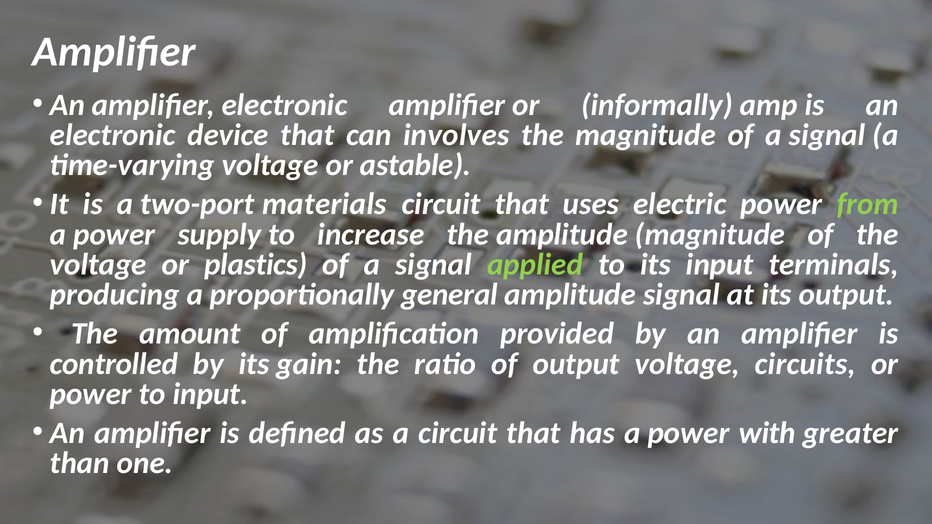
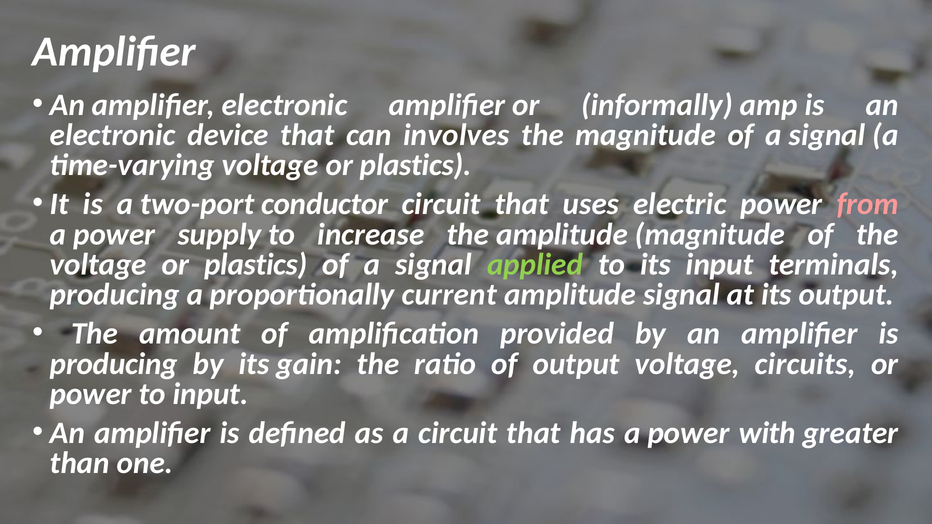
time-varying voltage or astable: astable -> plastics
materials: materials -> conductor
from colour: light green -> pink
general: general -> current
controlled at (114, 364): controlled -> producing
